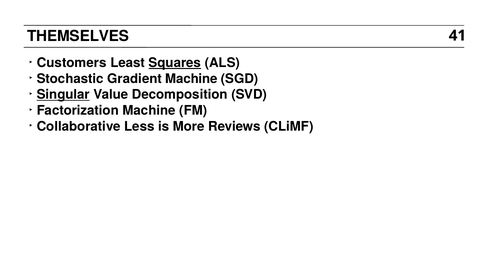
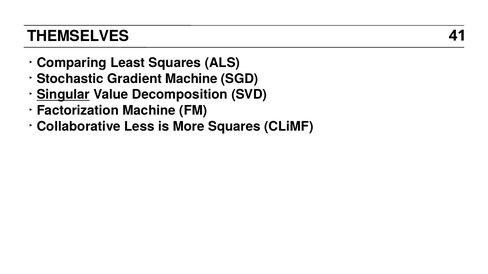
Customers: Customers -> Comparing
Squares at (175, 63) underline: present -> none
More Reviews: Reviews -> Squares
